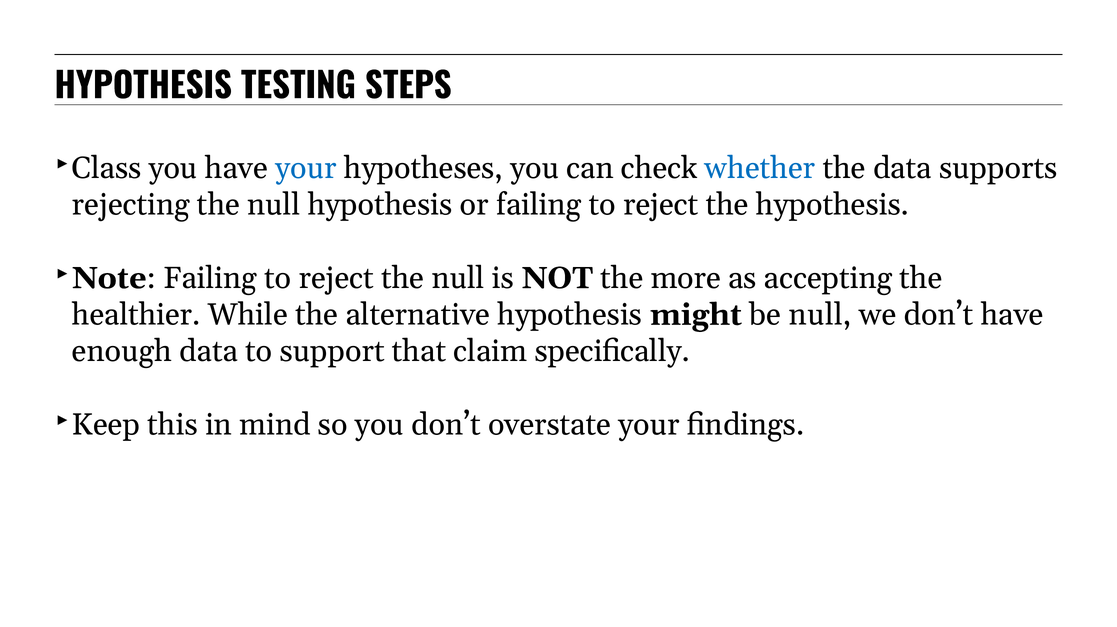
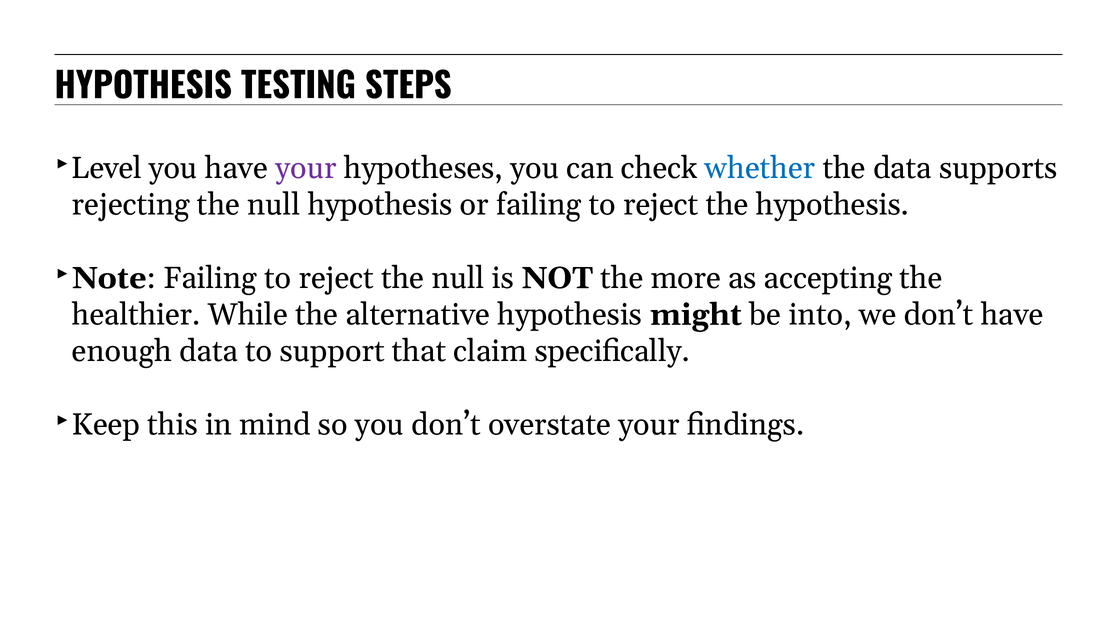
Class: Class -> Level
your at (306, 168) colour: blue -> purple
be null: null -> into
